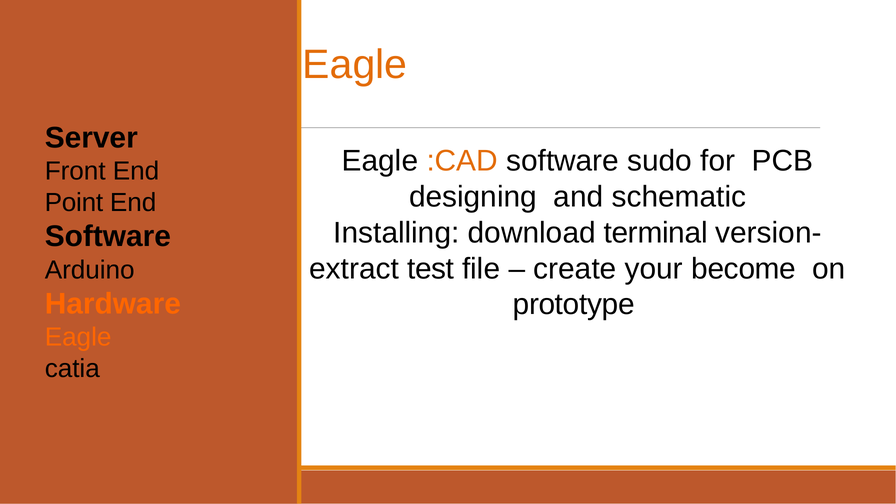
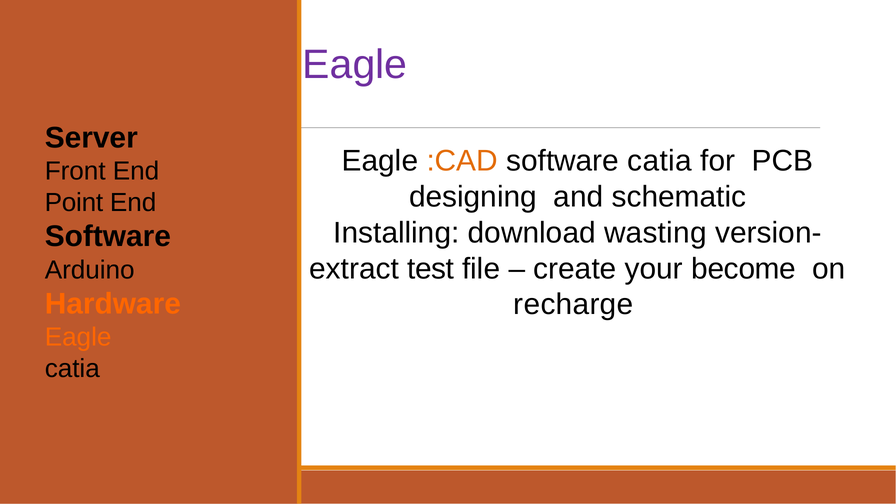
Eagle at (355, 65) colour: orange -> purple
software sudo: sudo -> catia
terminal: terminal -> wasting
prototype: prototype -> recharge
